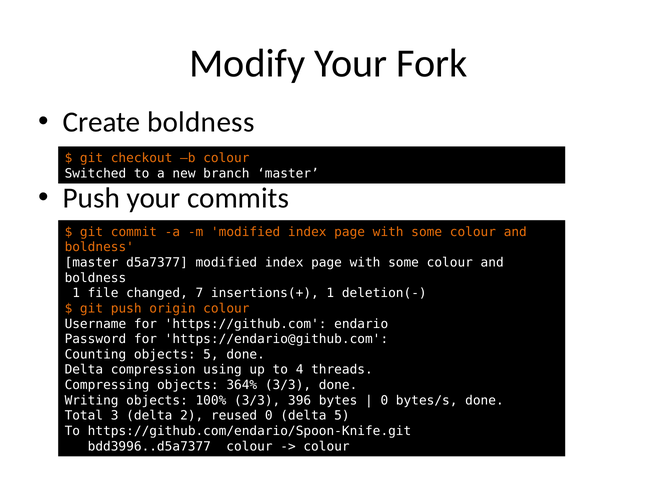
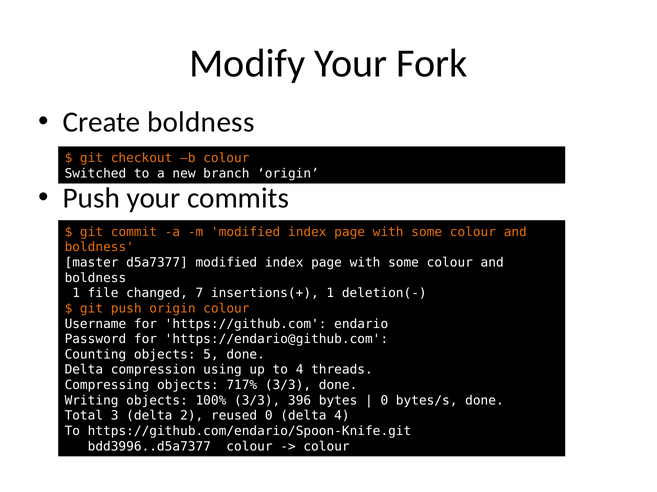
branch master: master -> origin
364%: 364% -> 717%
delta 5: 5 -> 4
